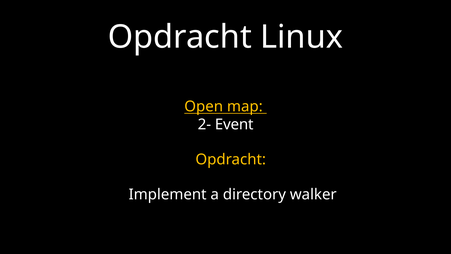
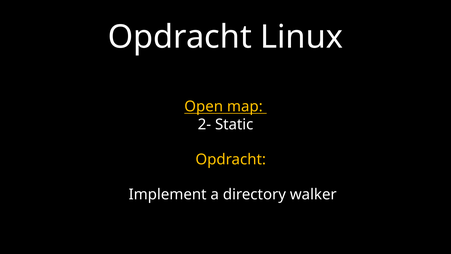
Event: Event -> Static
